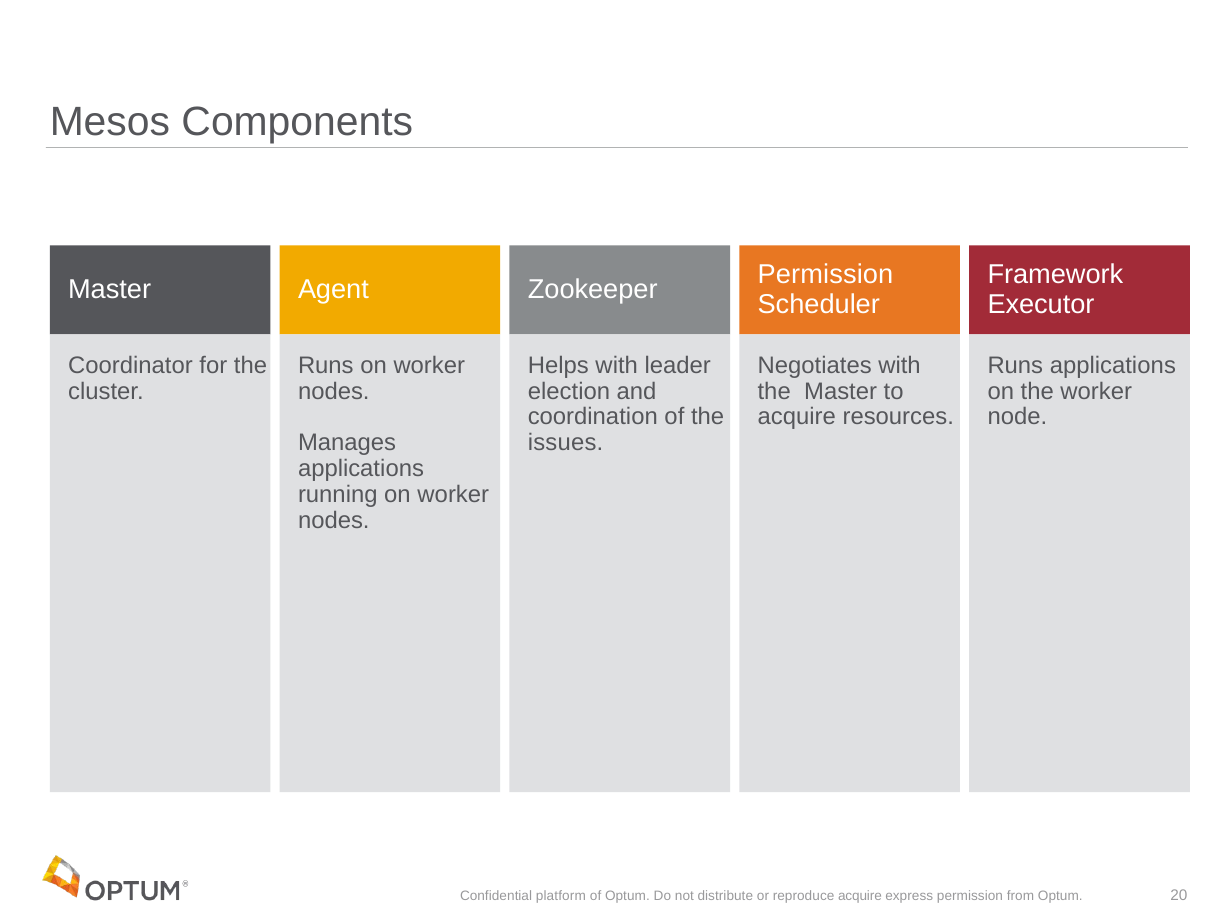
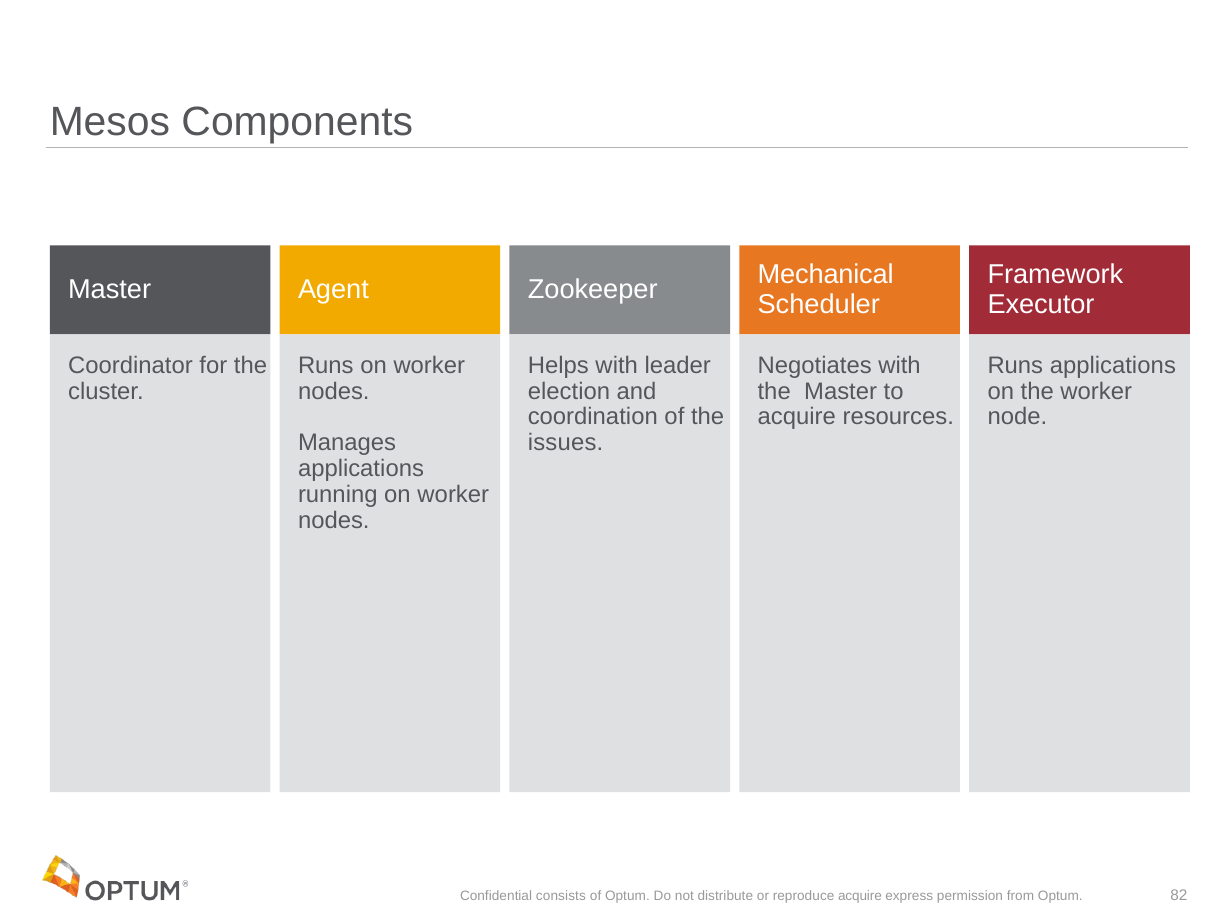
Permission at (826, 275): Permission -> Mechanical
platform: platform -> consists
20: 20 -> 82
